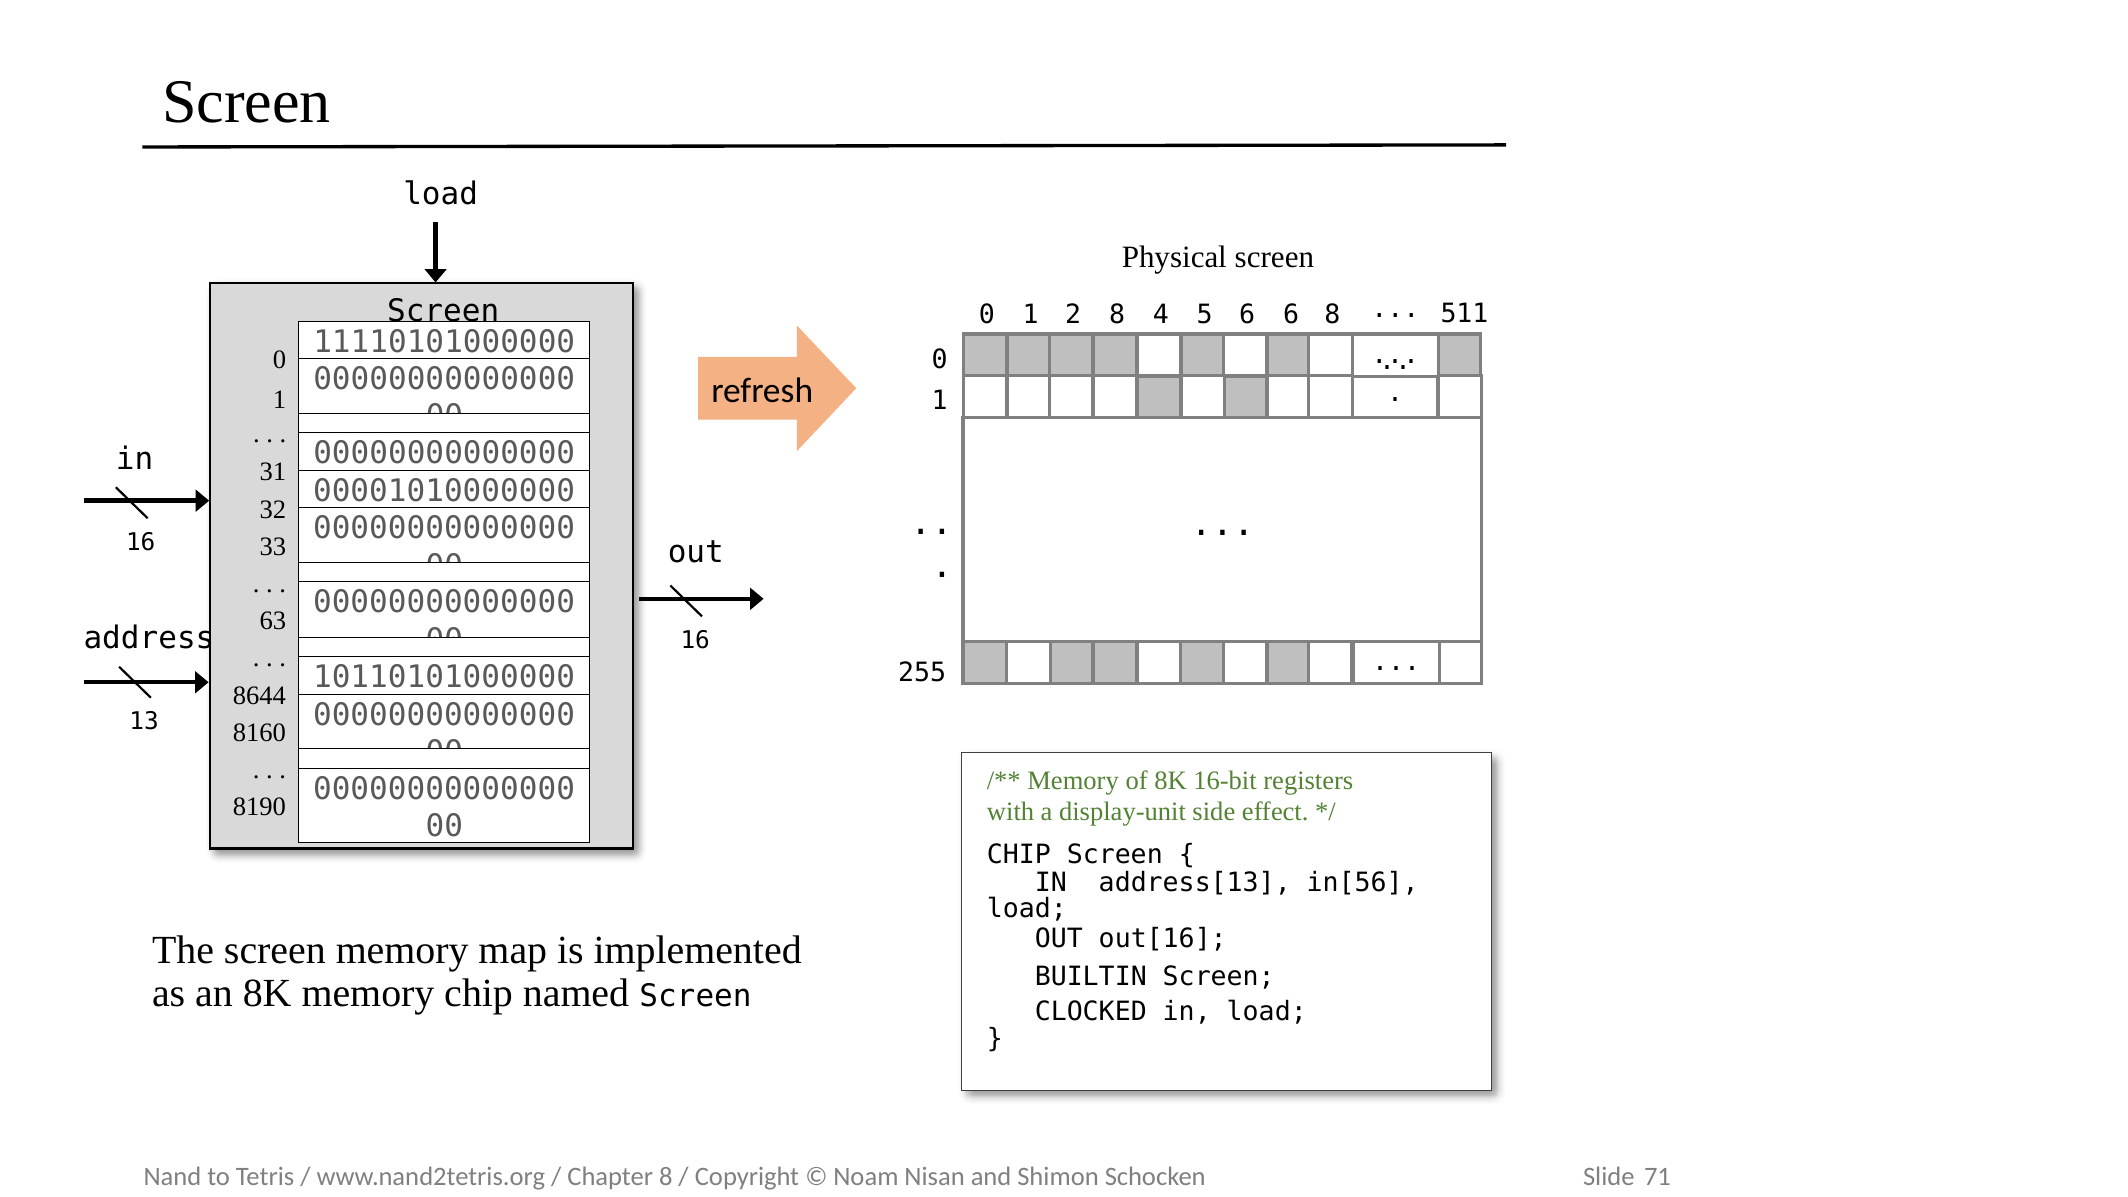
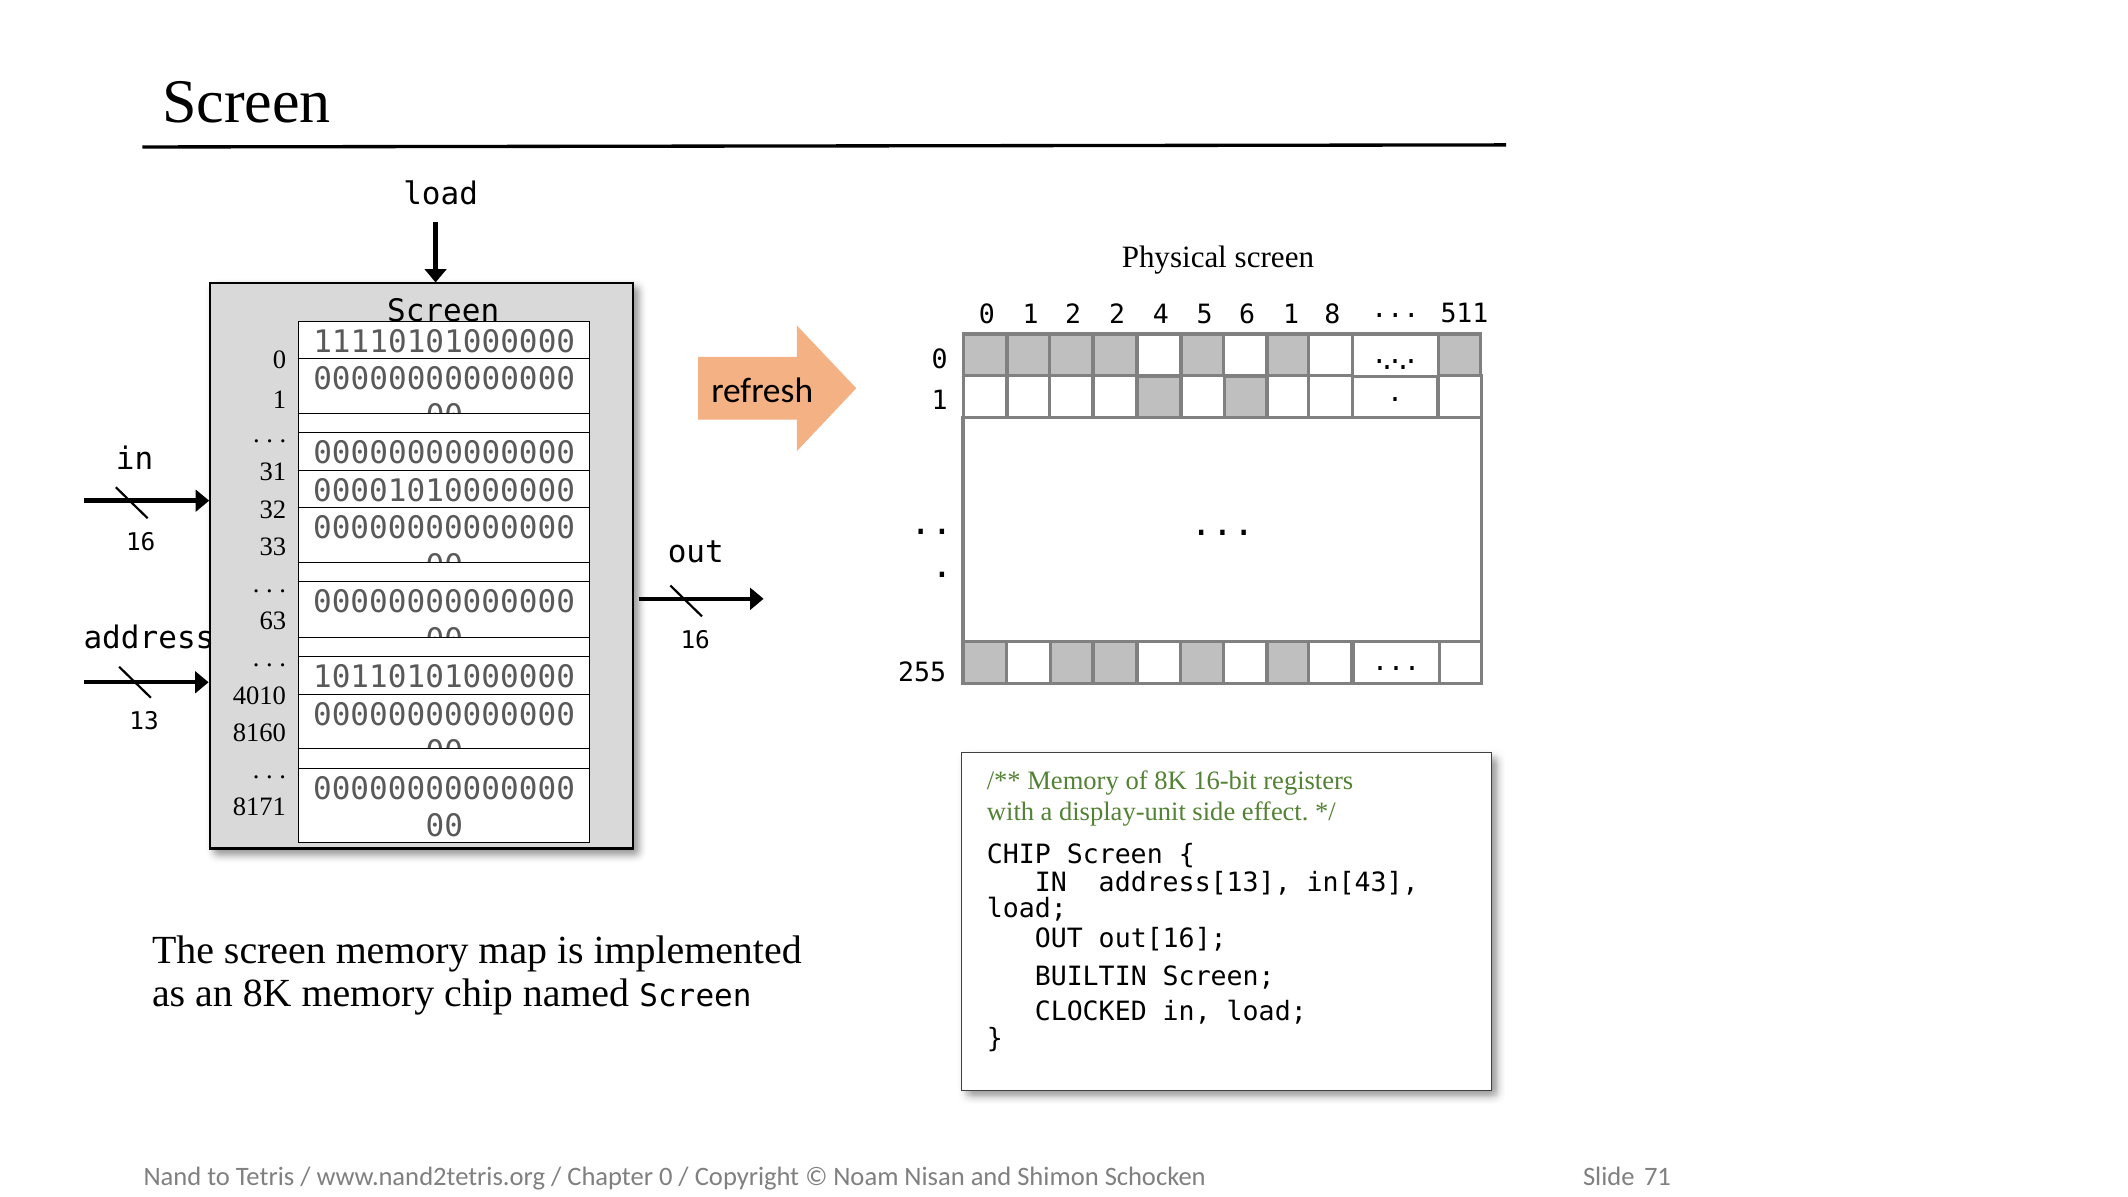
2 8: 8 -> 2
6 6: 6 -> 1
8644: 8644 -> 4010
8190: 8190 -> 8171
in[56: in[56 -> in[43
8 at (666, 1176): 8 -> 0
